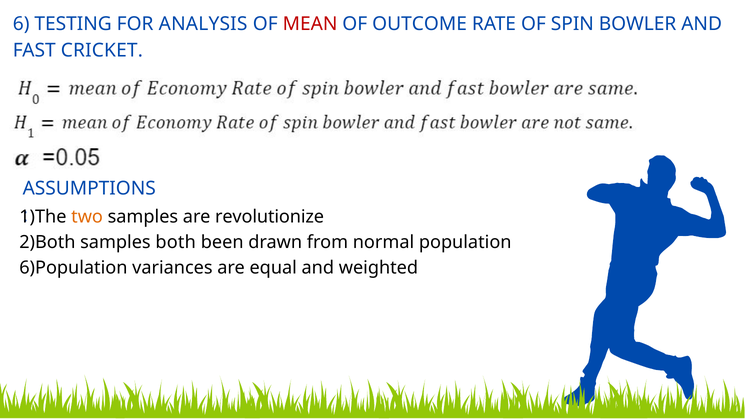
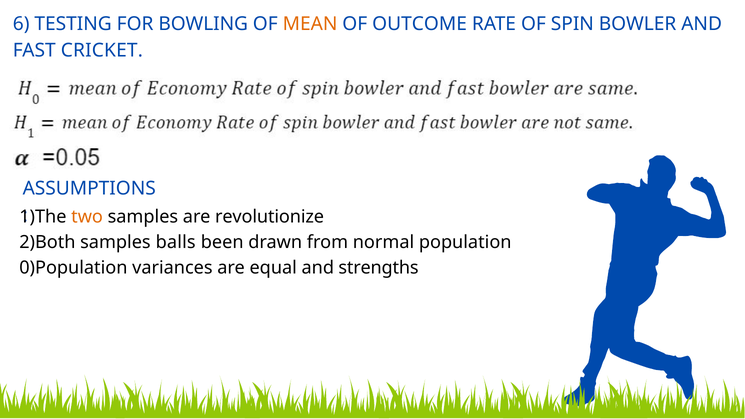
ANALYSIS: ANALYSIS -> BOWLING
MEAN colour: red -> orange
both: both -> balls
6)Population: 6)Population -> 0)Population
weighted: weighted -> strengths
